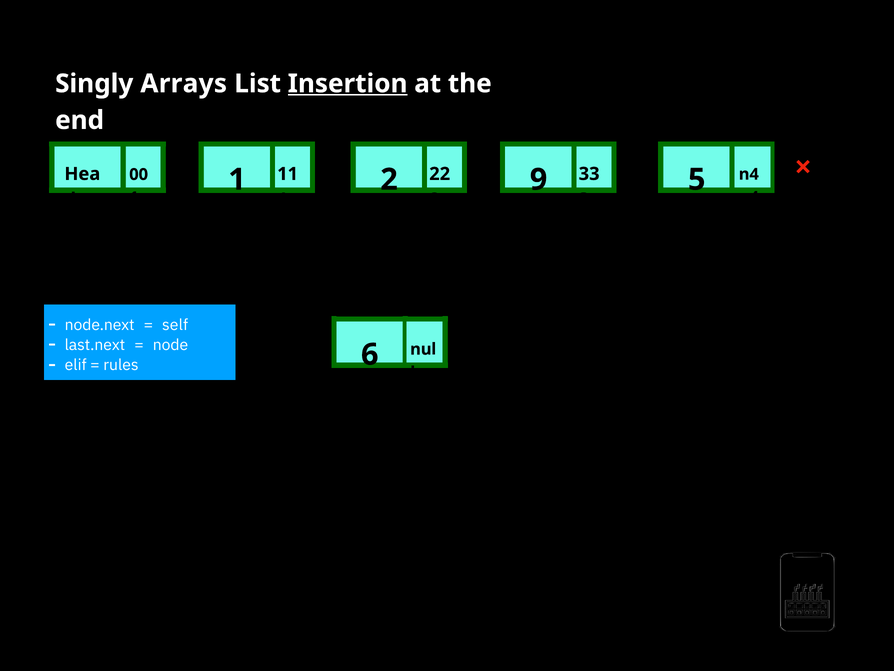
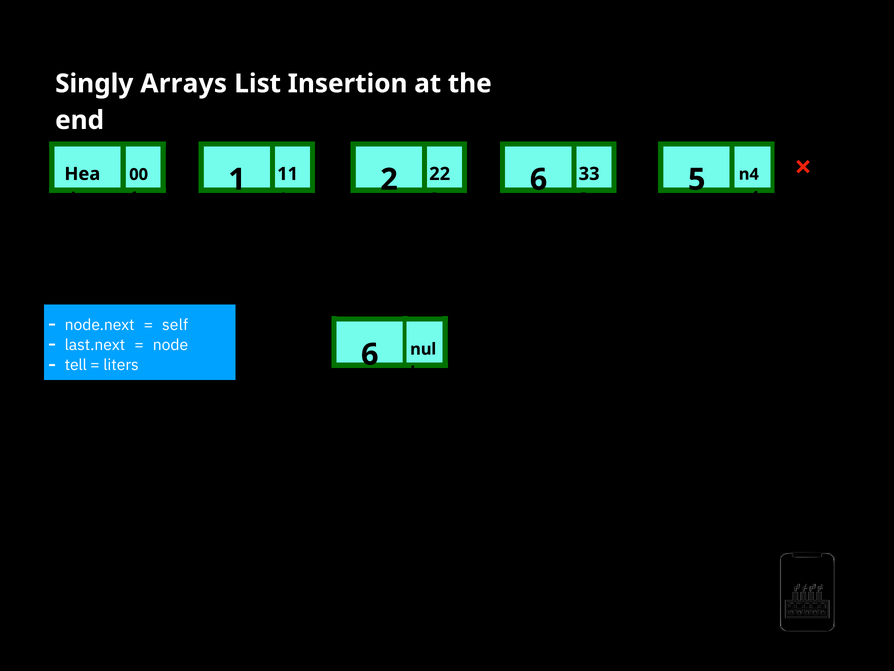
Insertion underline: present -> none
2 9: 9 -> 6
elif: elif -> tell
rules: rules -> liters
